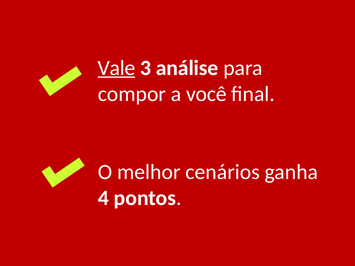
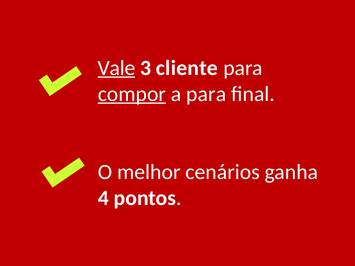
análise: análise -> cliente
compor underline: none -> present
a você: você -> para
